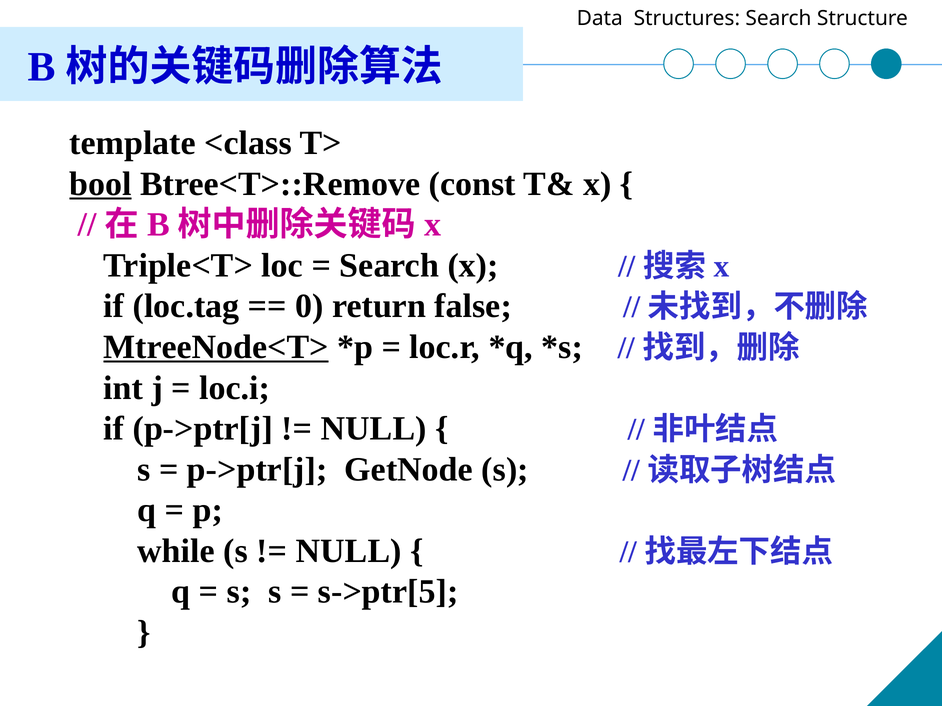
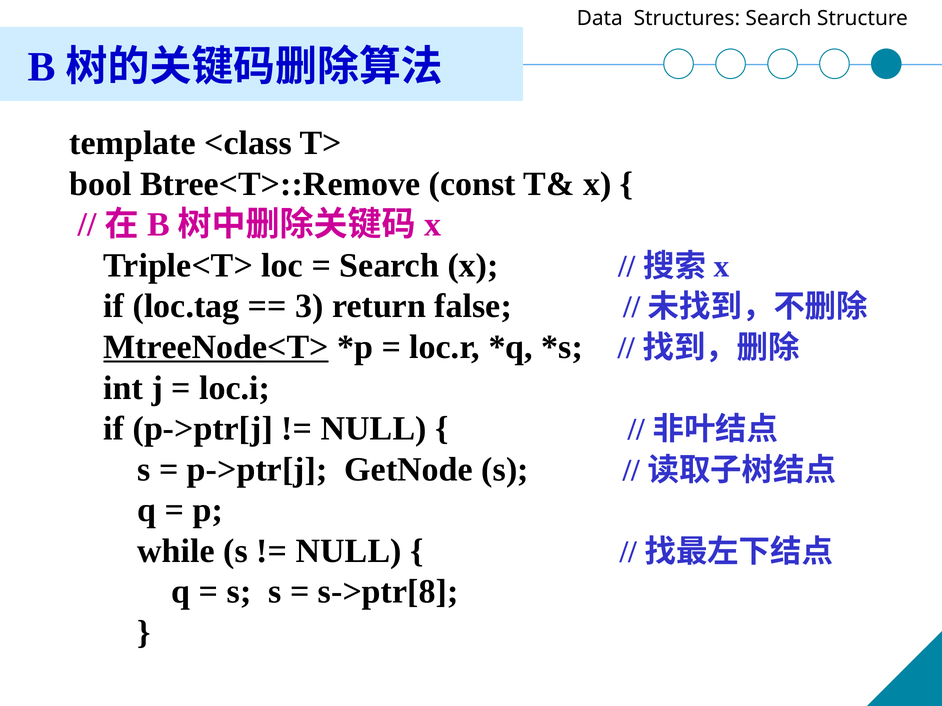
bool underline: present -> none
0: 0 -> 3
s->ptr[5: s->ptr[5 -> s->ptr[8
